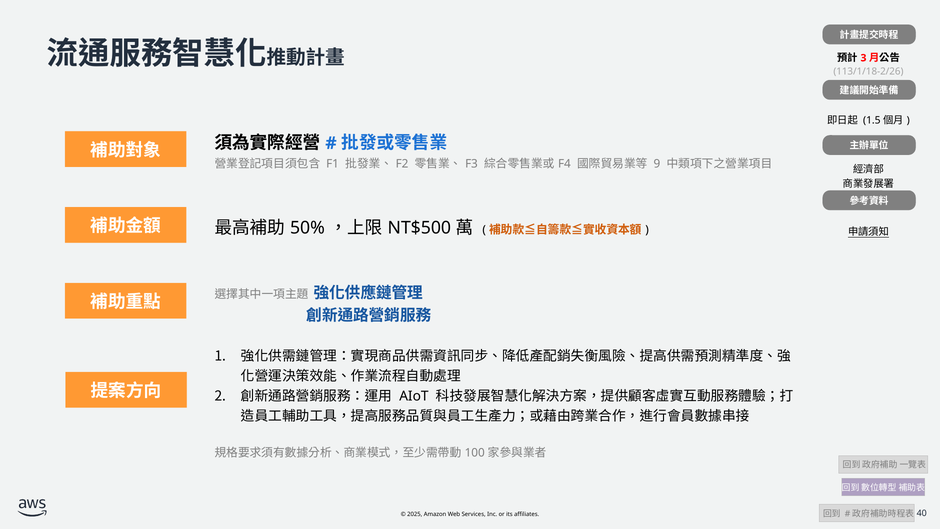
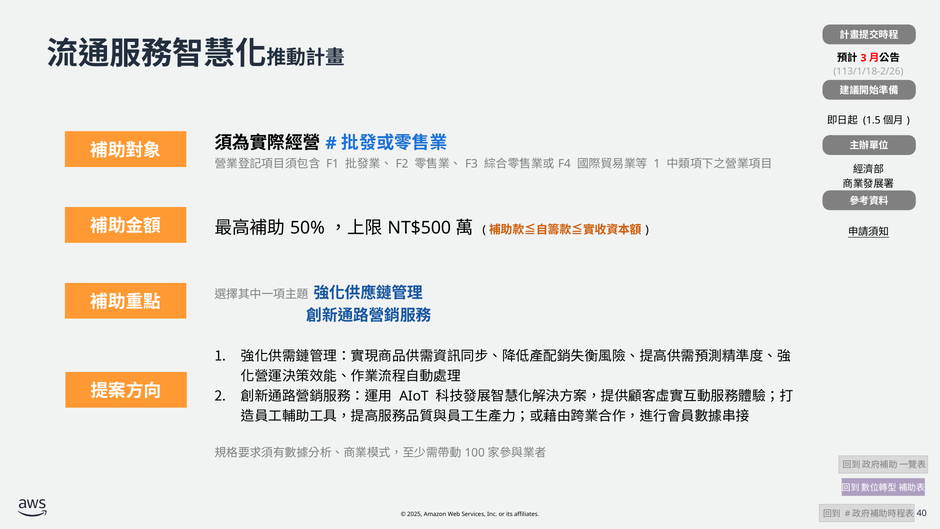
9 at (657, 164): 9 -> 1
